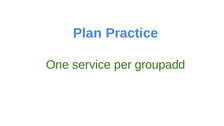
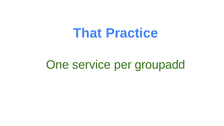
Plan: Plan -> That
